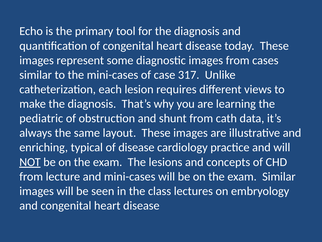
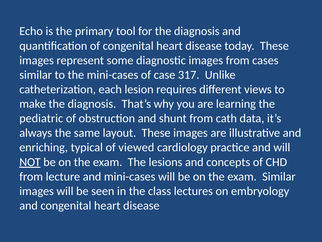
of disease: disease -> viewed
